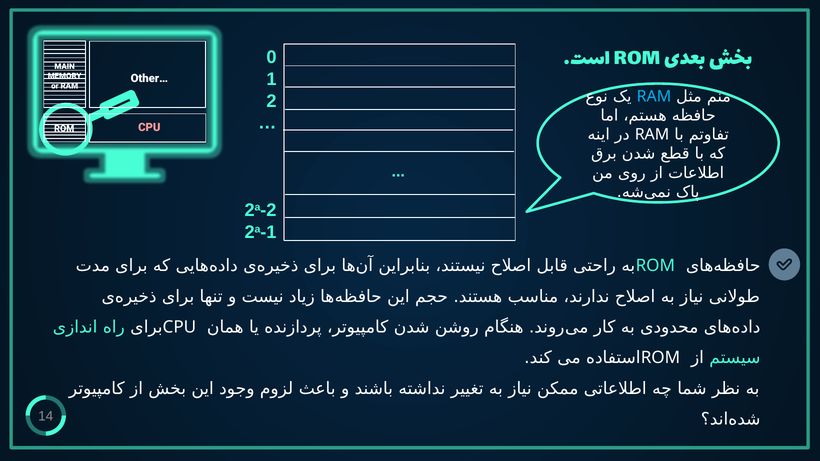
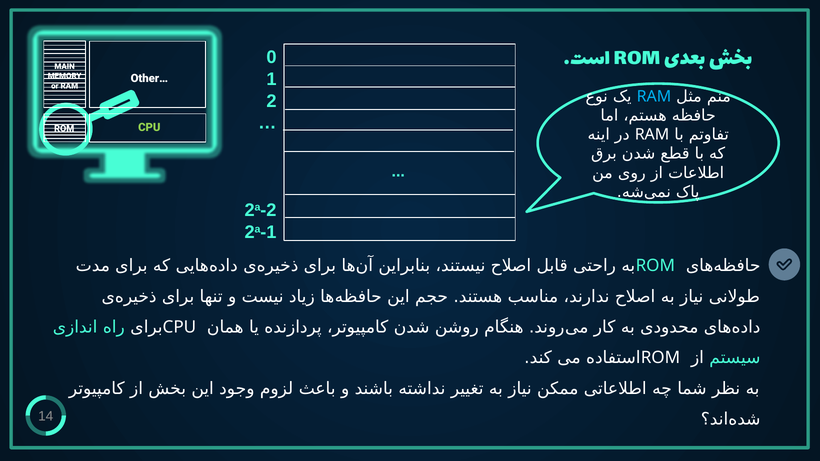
CPU at (149, 128) colour: pink -> light green
